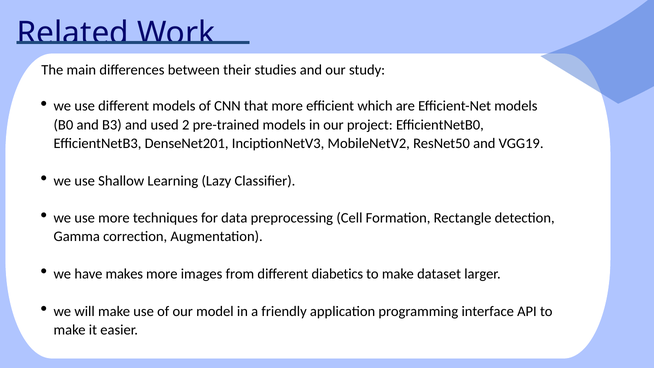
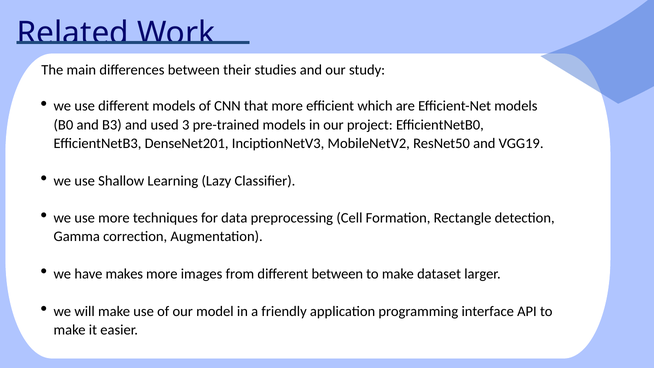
2: 2 -> 3
different diabetics: diabetics -> between
